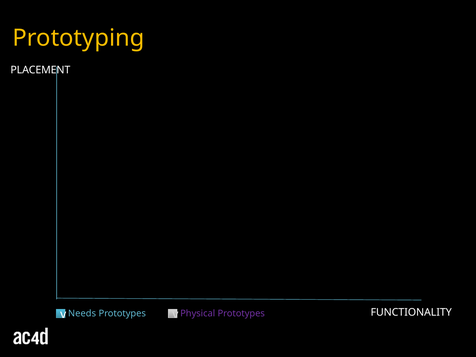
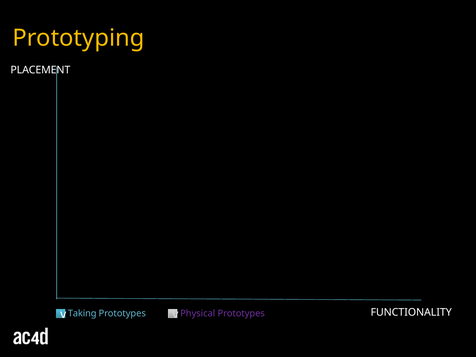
Needs: Needs -> Taking
